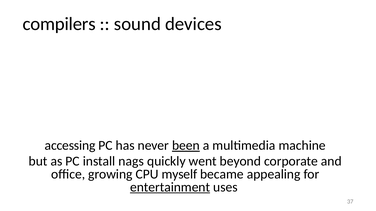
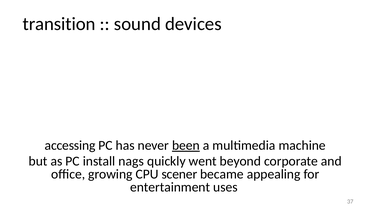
compilers: compilers -> transition
myself: myself -> scener
entertainment underline: present -> none
